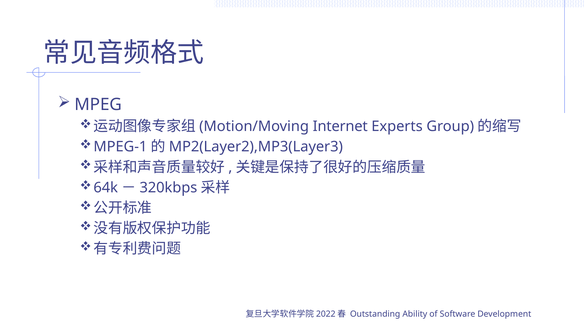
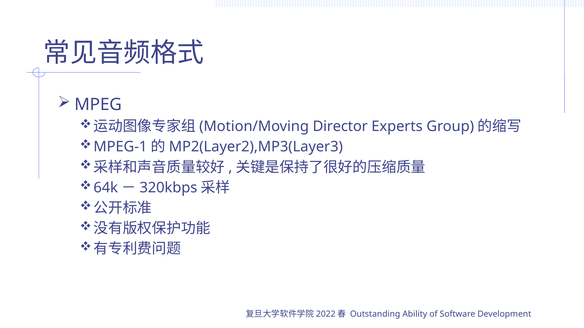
Internet: Internet -> Director
